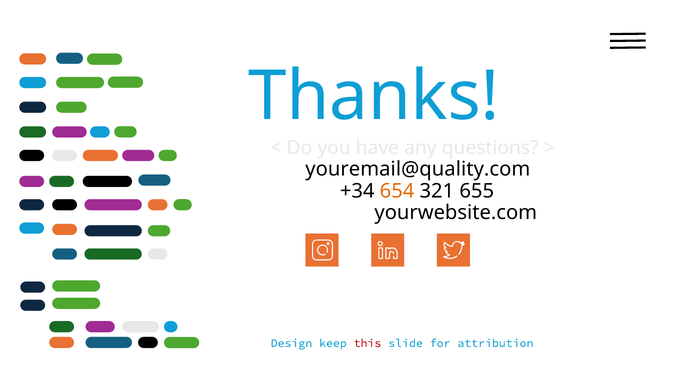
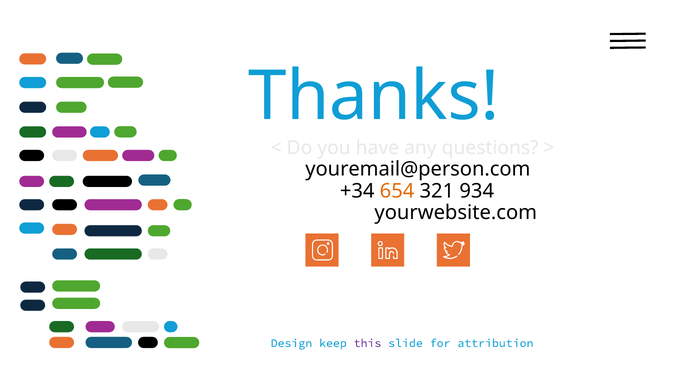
youremail@quality.com: youremail@quality.com -> youremail@person.com
655: 655 -> 934
this colour: red -> purple
